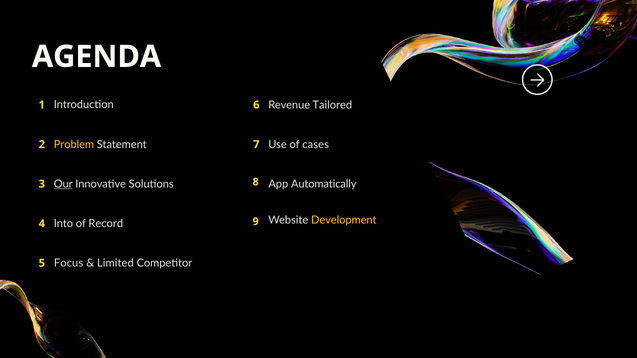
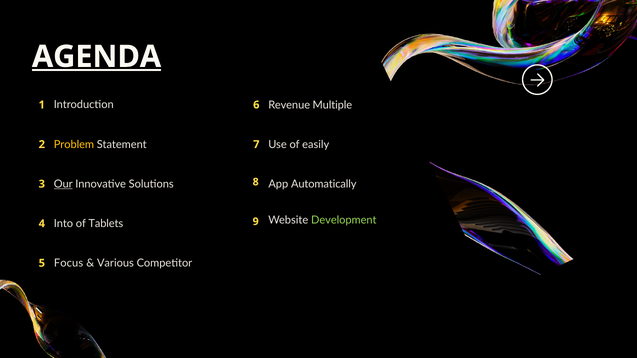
AGENDA underline: none -> present
Tailored: Tailored -> Multiple
cases: cases -> easily
Record: Record -> Tablets
Development colour: yellow -> light green
Limited: Limited -> Various
